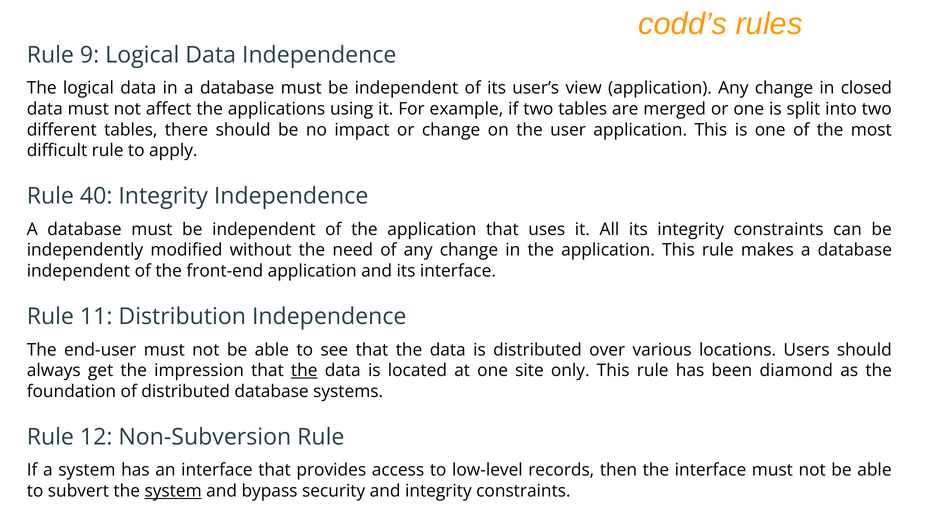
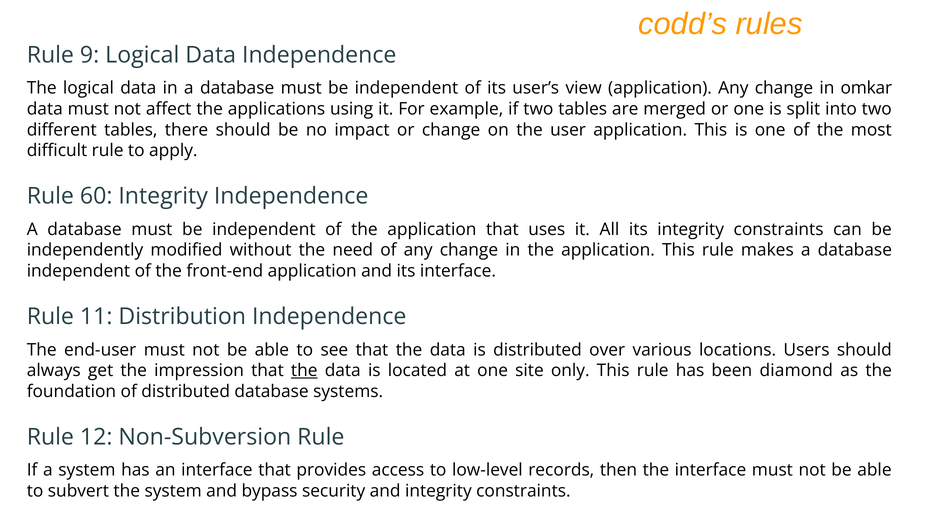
closed: closed -> omkar
40: 40 -> 60
system at (173, 490) underline: present -> none
